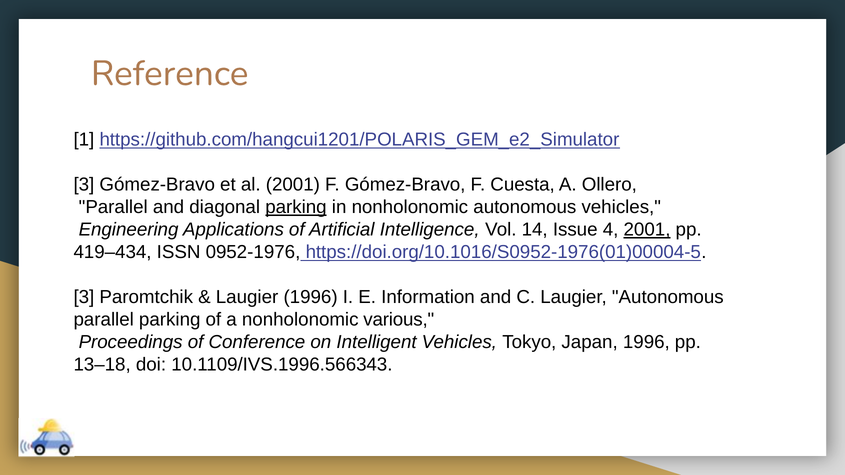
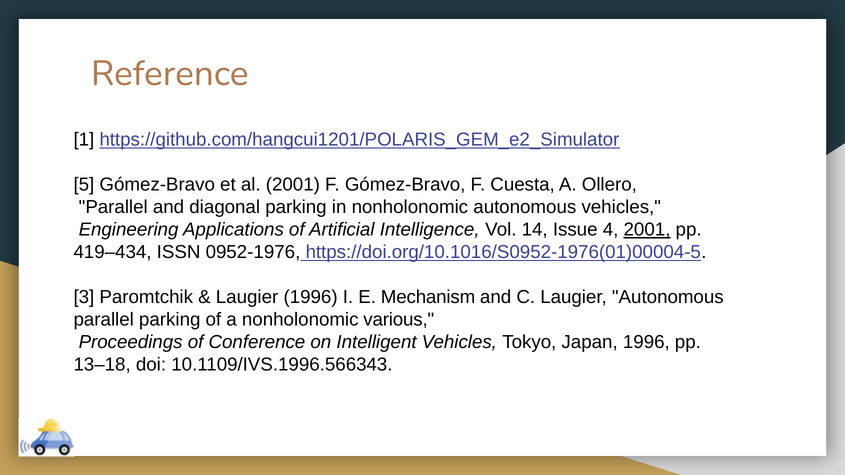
3 at (84, 185): 3 -> 5
parking at (296, 207) underline: present -> none
Information: Information -> Mechanism
